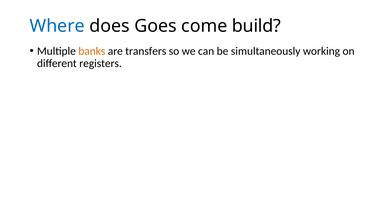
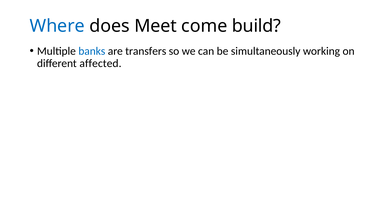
Goes: Goes -> Meet
banks colour: orange -> blue
registers: registers -> affected
